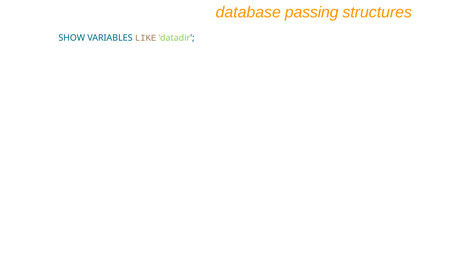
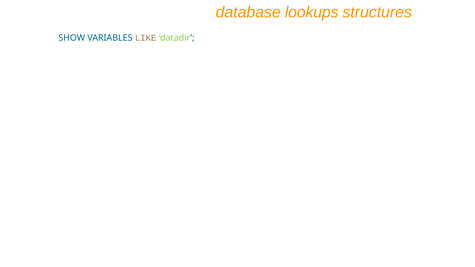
passing: passing -> lookups
